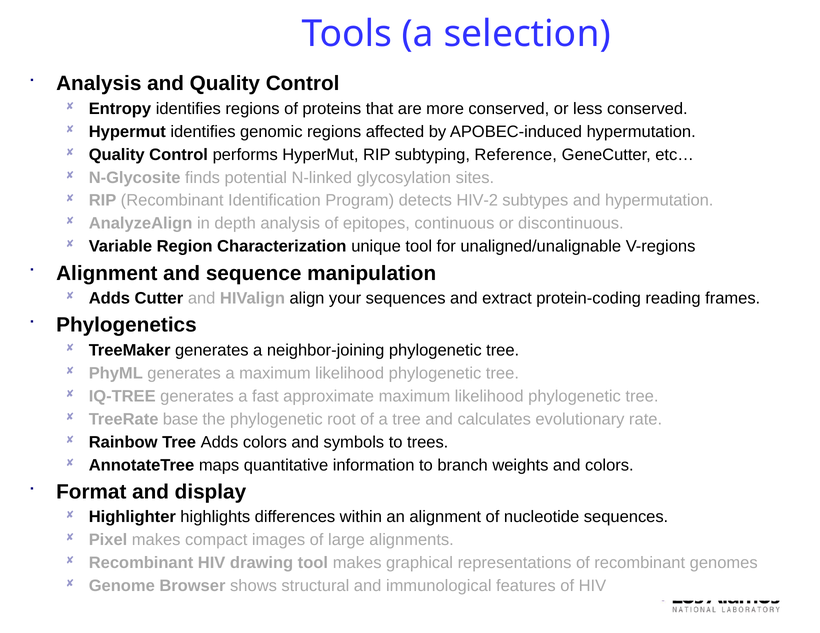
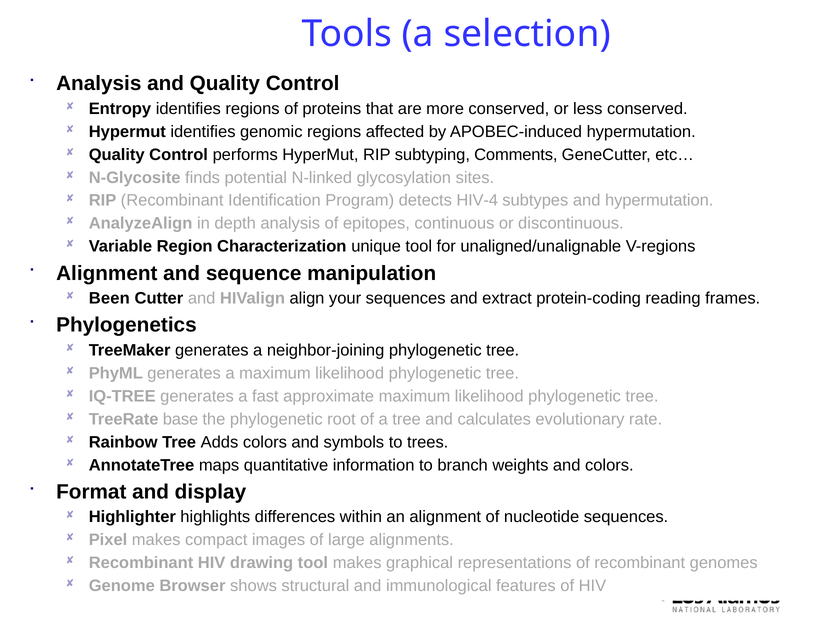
Reference: Reference -> Comments
HIV-2: HIV-2 -> HIV-4
Adds at (109, 299): Adds -> Been
